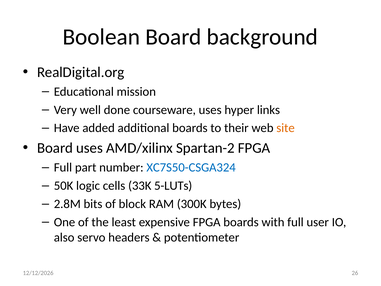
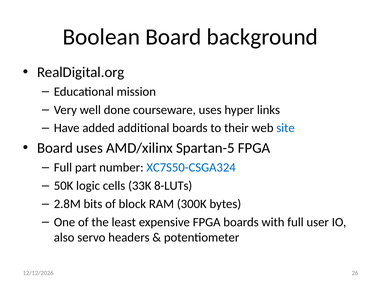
site colour: orange -> blue
Spartan-2: Spartan-2 -> Spartan-5
5-LUTs: 5-LUTs -> 8-LUTs
